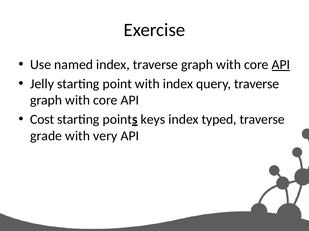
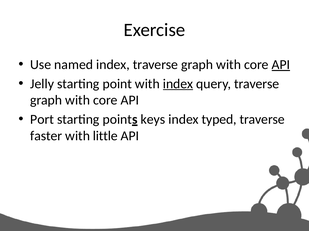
index at (178, 84) underline: none -> present
Cost: Cost -> Port
grade: grade -> faster
very: very -> little
